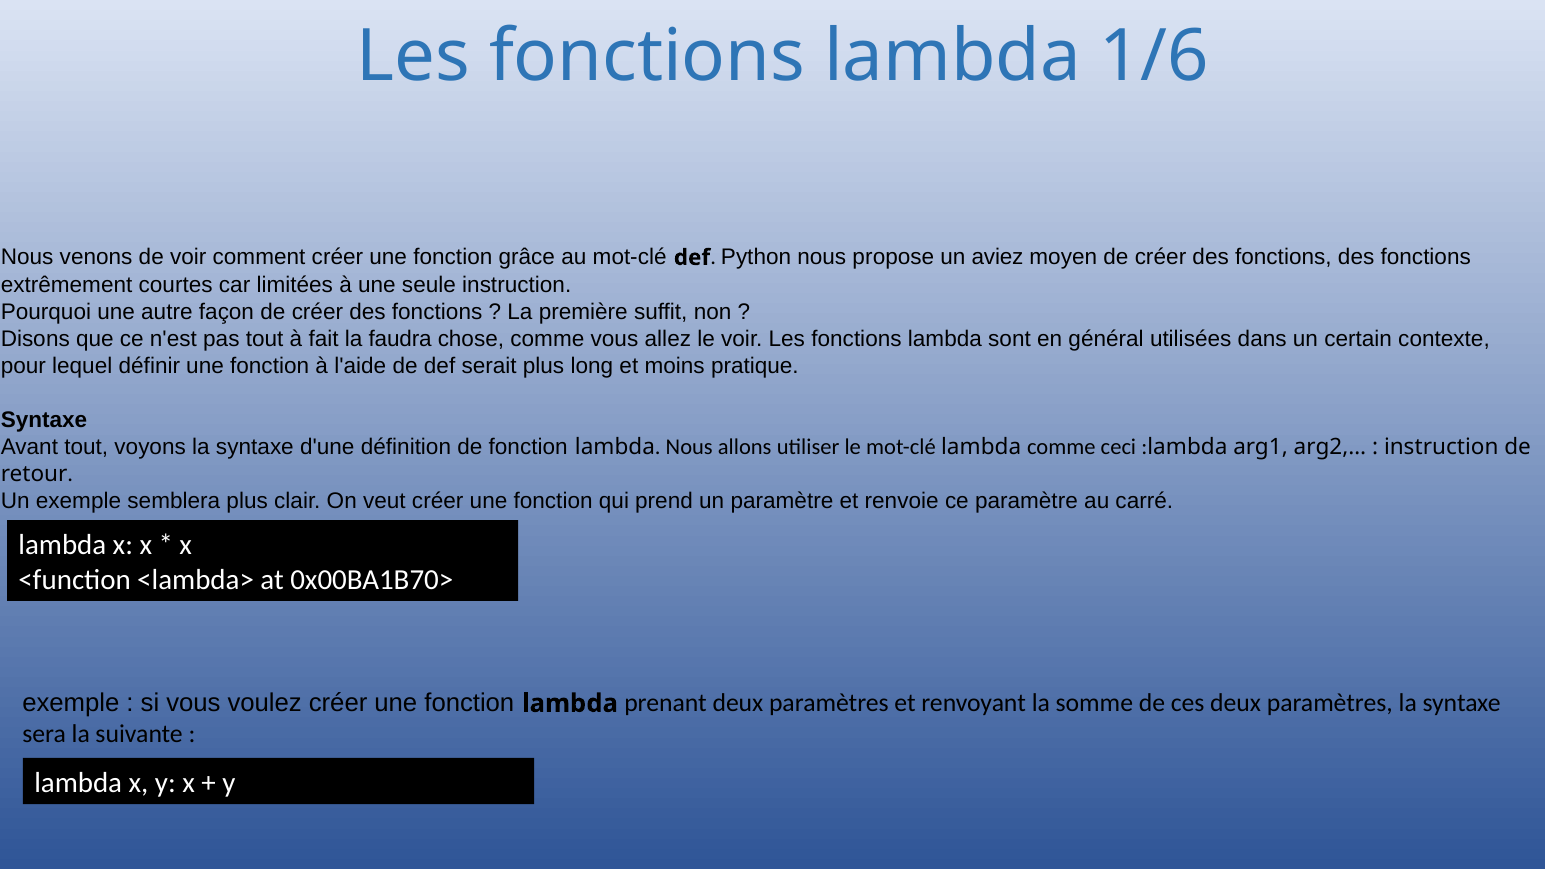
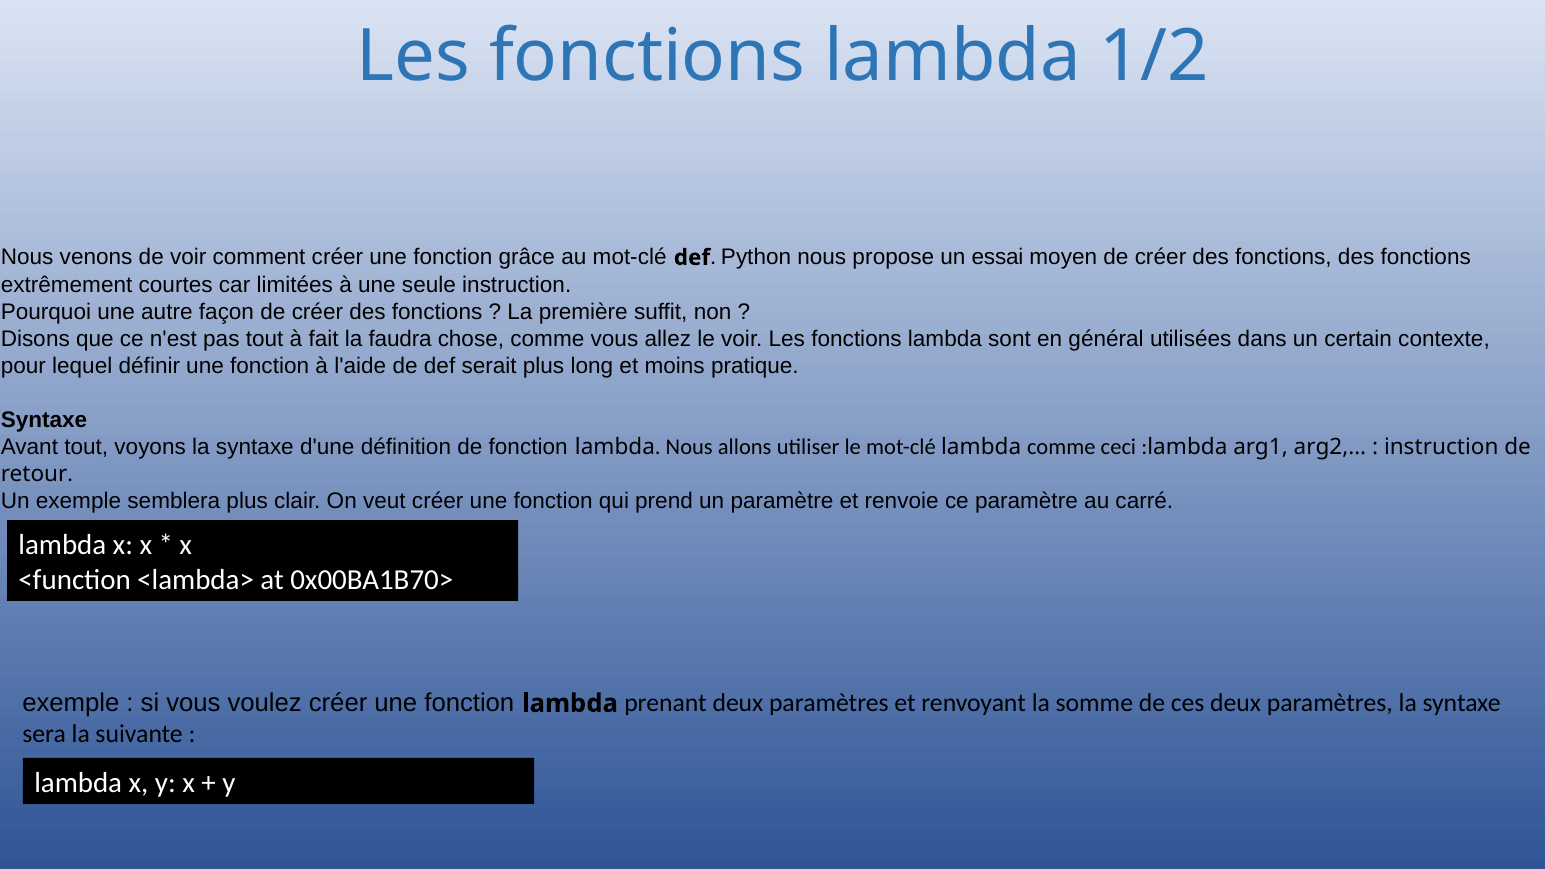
1/6: 1/6 -> 1/2
aviez: aviez -> essai
